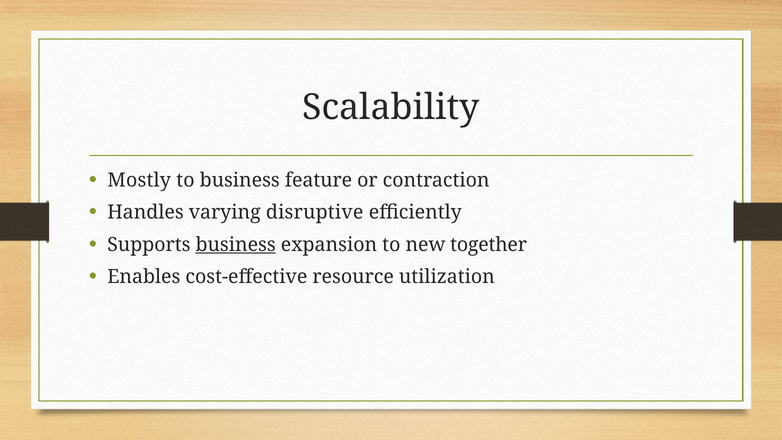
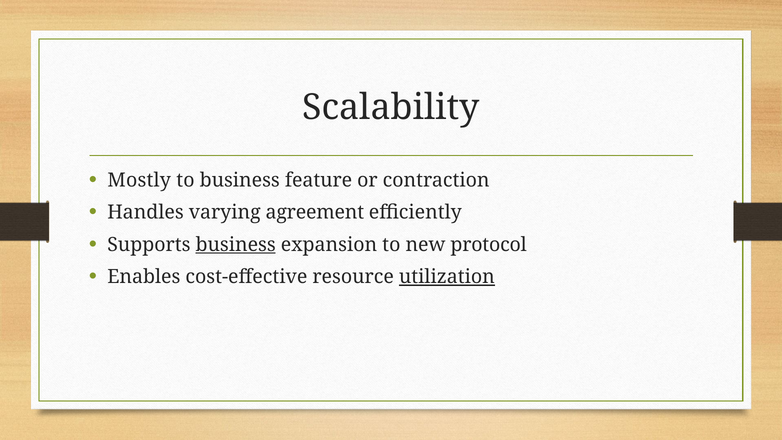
disruptive: disruptive -> agreement
together: together -> protocol
utilization underline: none -> present
